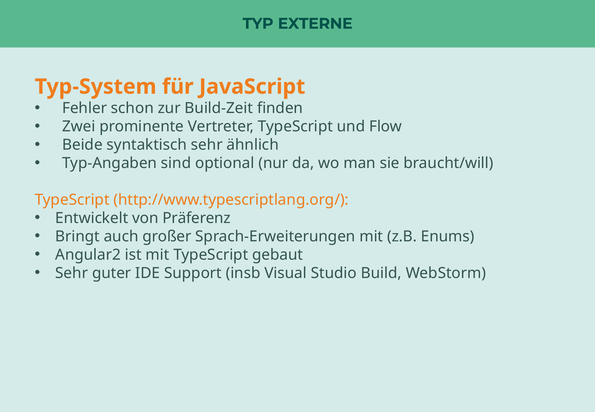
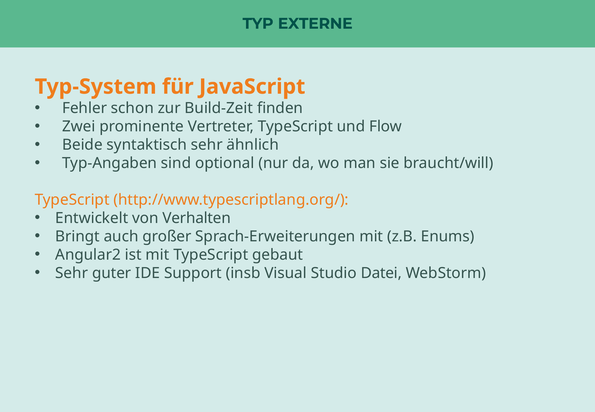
Präferenz: Präferenz -> Verhalten
Build: Build -> Datei
